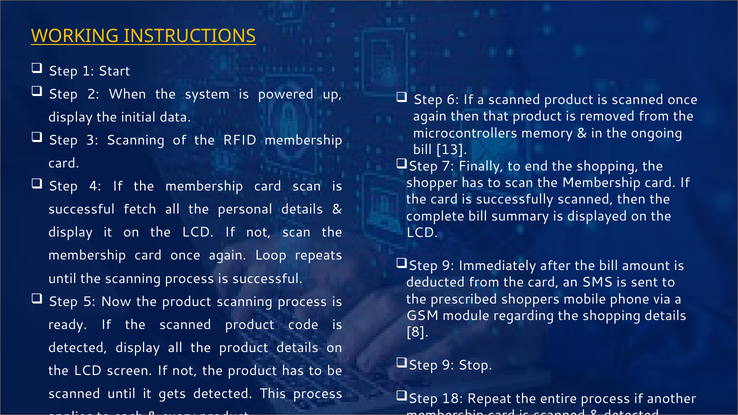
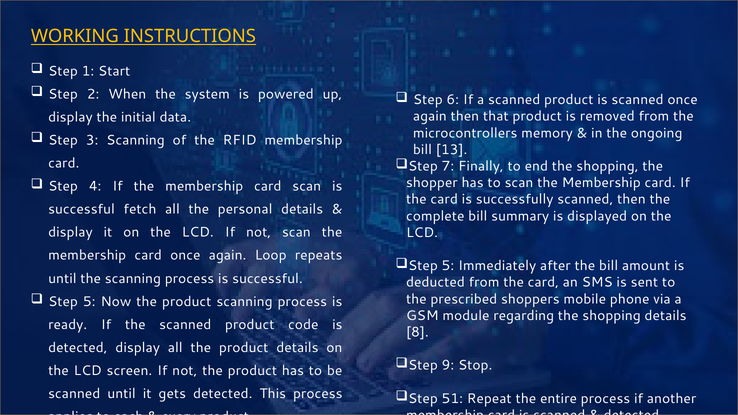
9 at (448, 266): 9 -> 5
18: 18 -> 51
